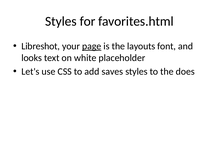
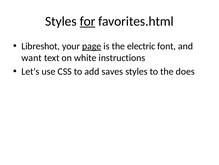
for underline: none -> present
layouts: layouts -> electric
looks: looks -> want
placeholder: placeholder -> instructions
